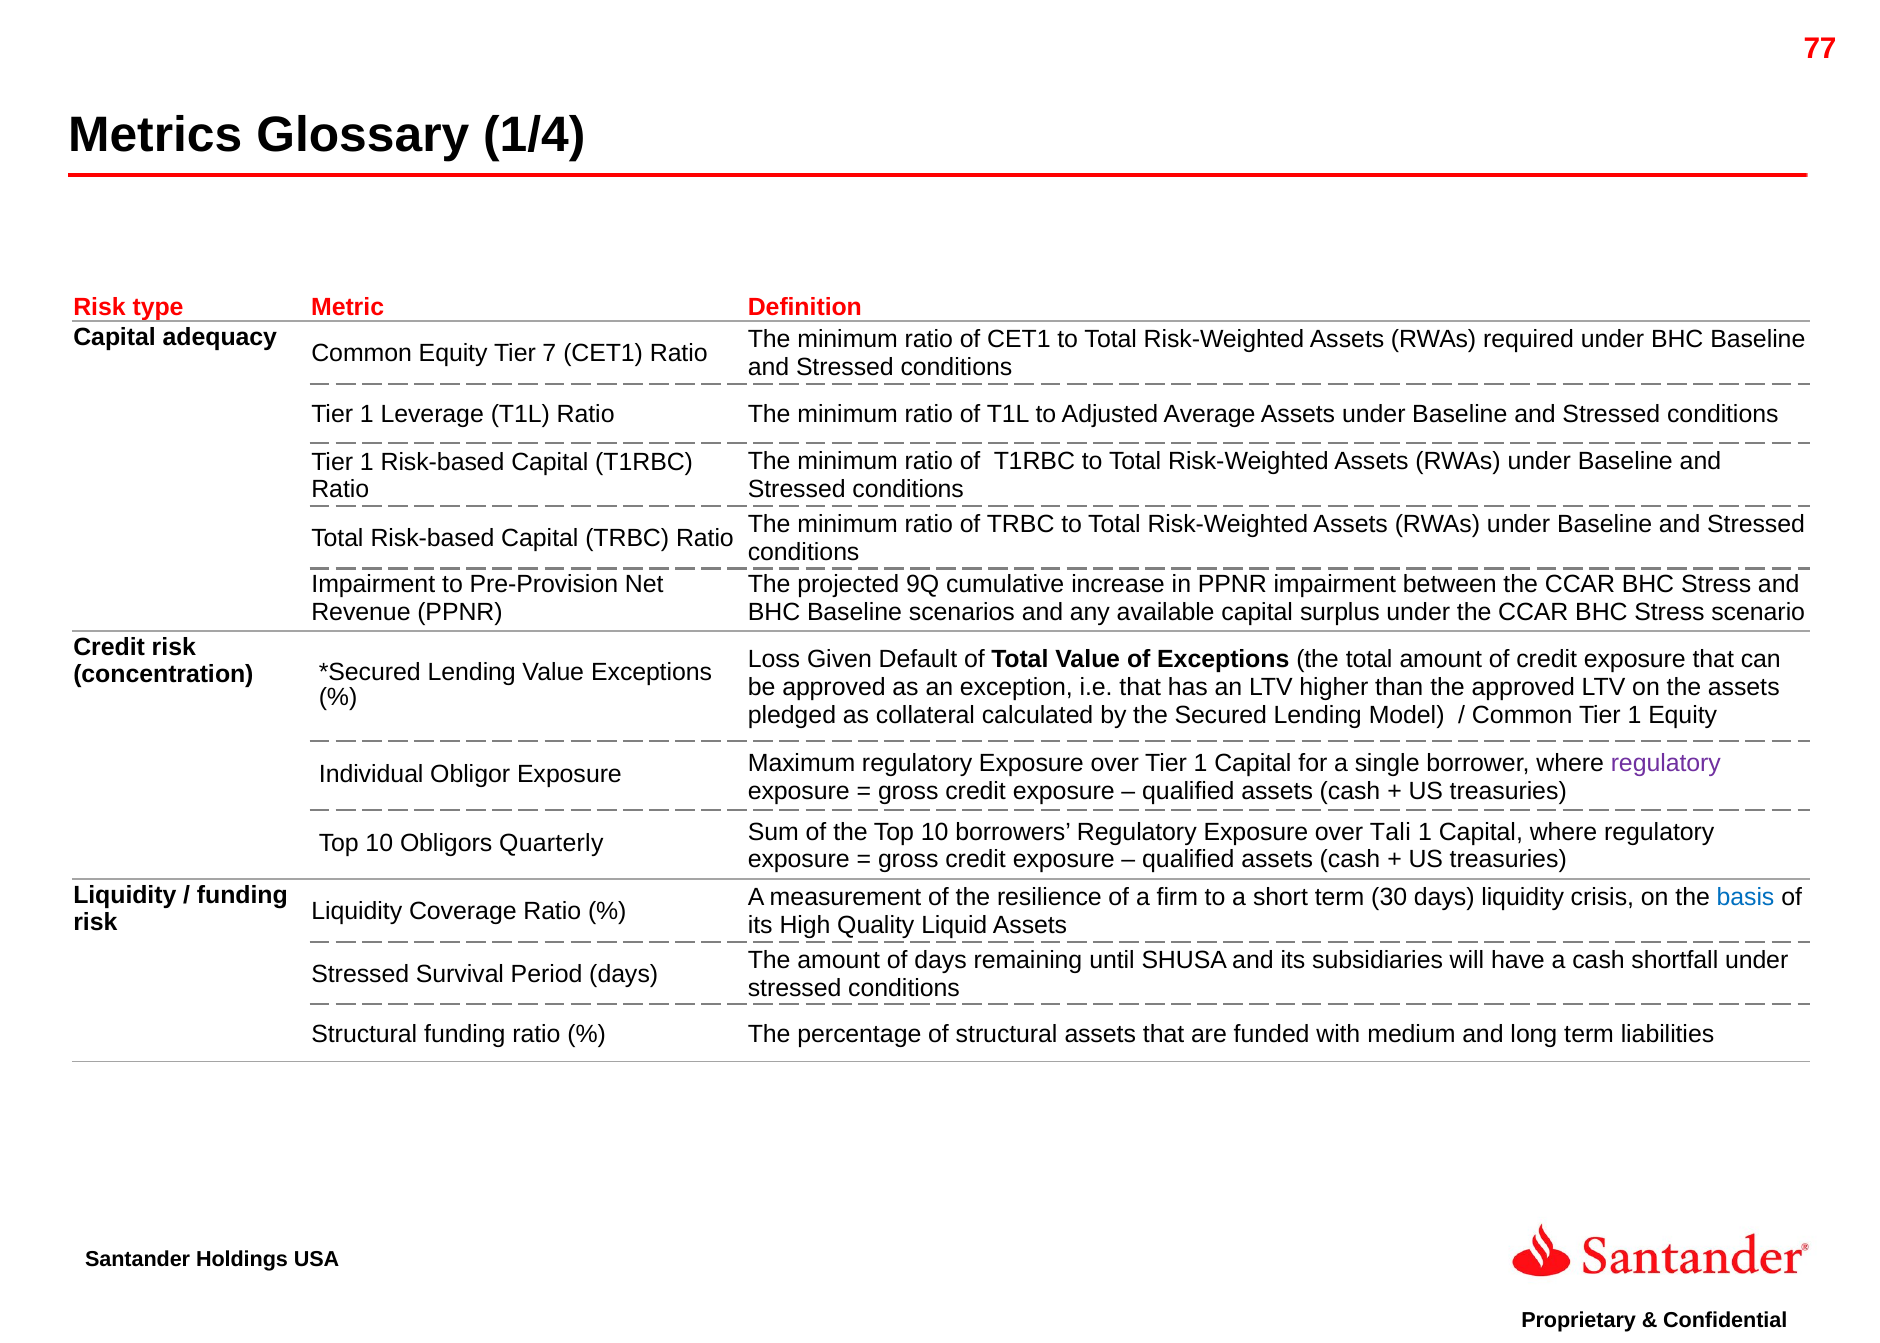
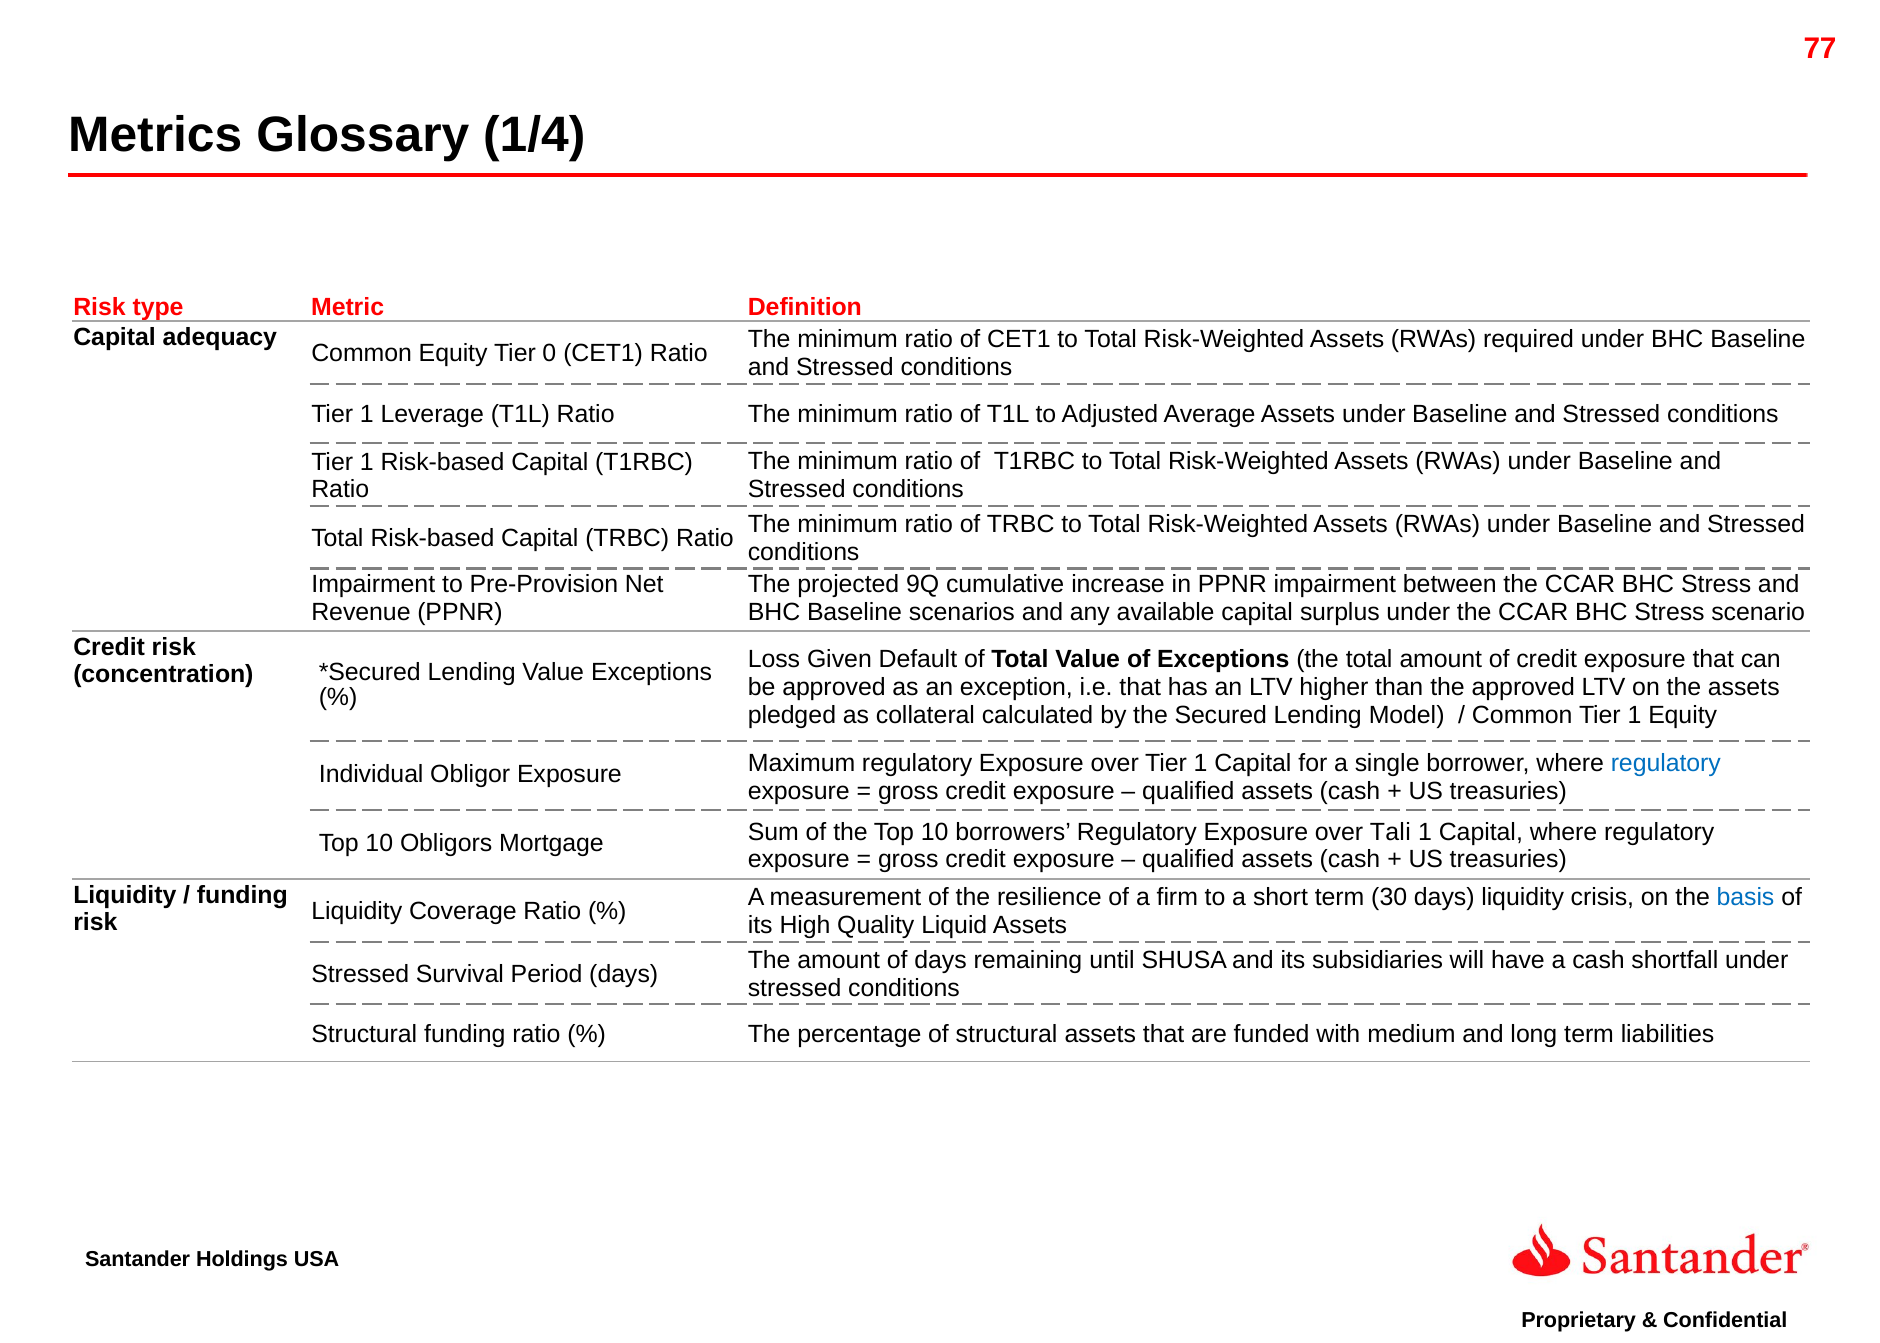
7: 7 -> 0
regulatory at (1666, 763) colour: purple -> blue
Quarterly: Quarterly -> Mortgage
